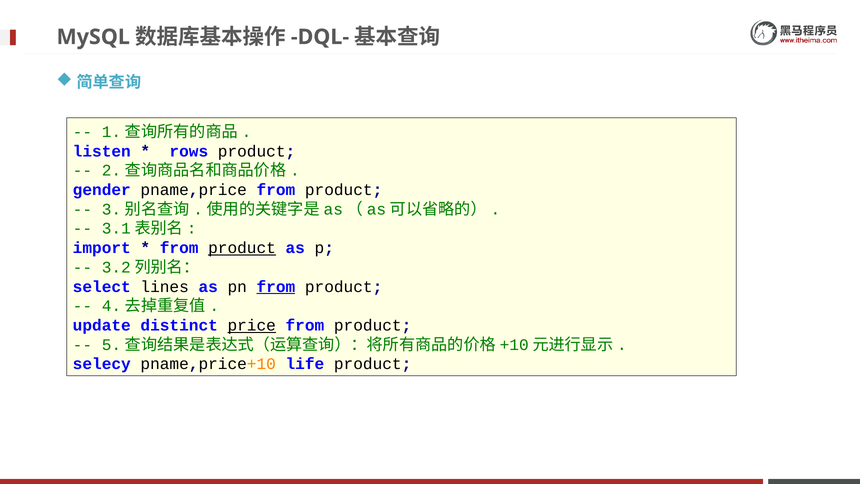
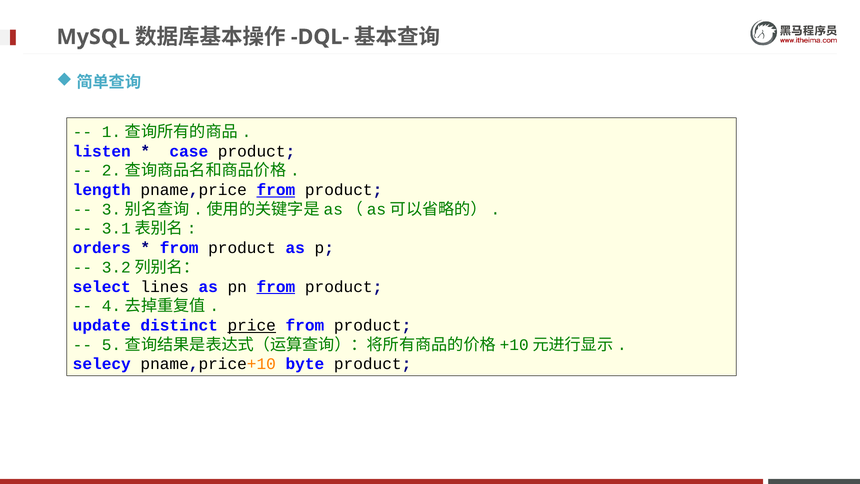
rows: rows -> case
gender: gender -> length
from at (276, 190) underline: none -> present
import: import -> orders
product at (242, 248) underline: present -> none
life: life -> byte
